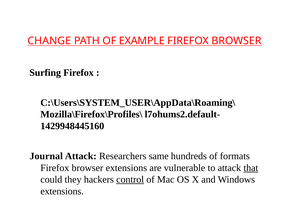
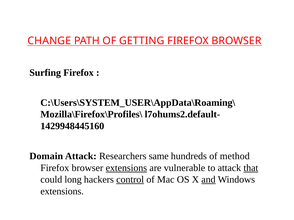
EXAMPLE: EXAMPLE -> GETTING
Journal: Journal -> Domain
formats: formats -> method
extensions at (126, 168) underline: none -> present
they: they -> long
and underline: none -> present
